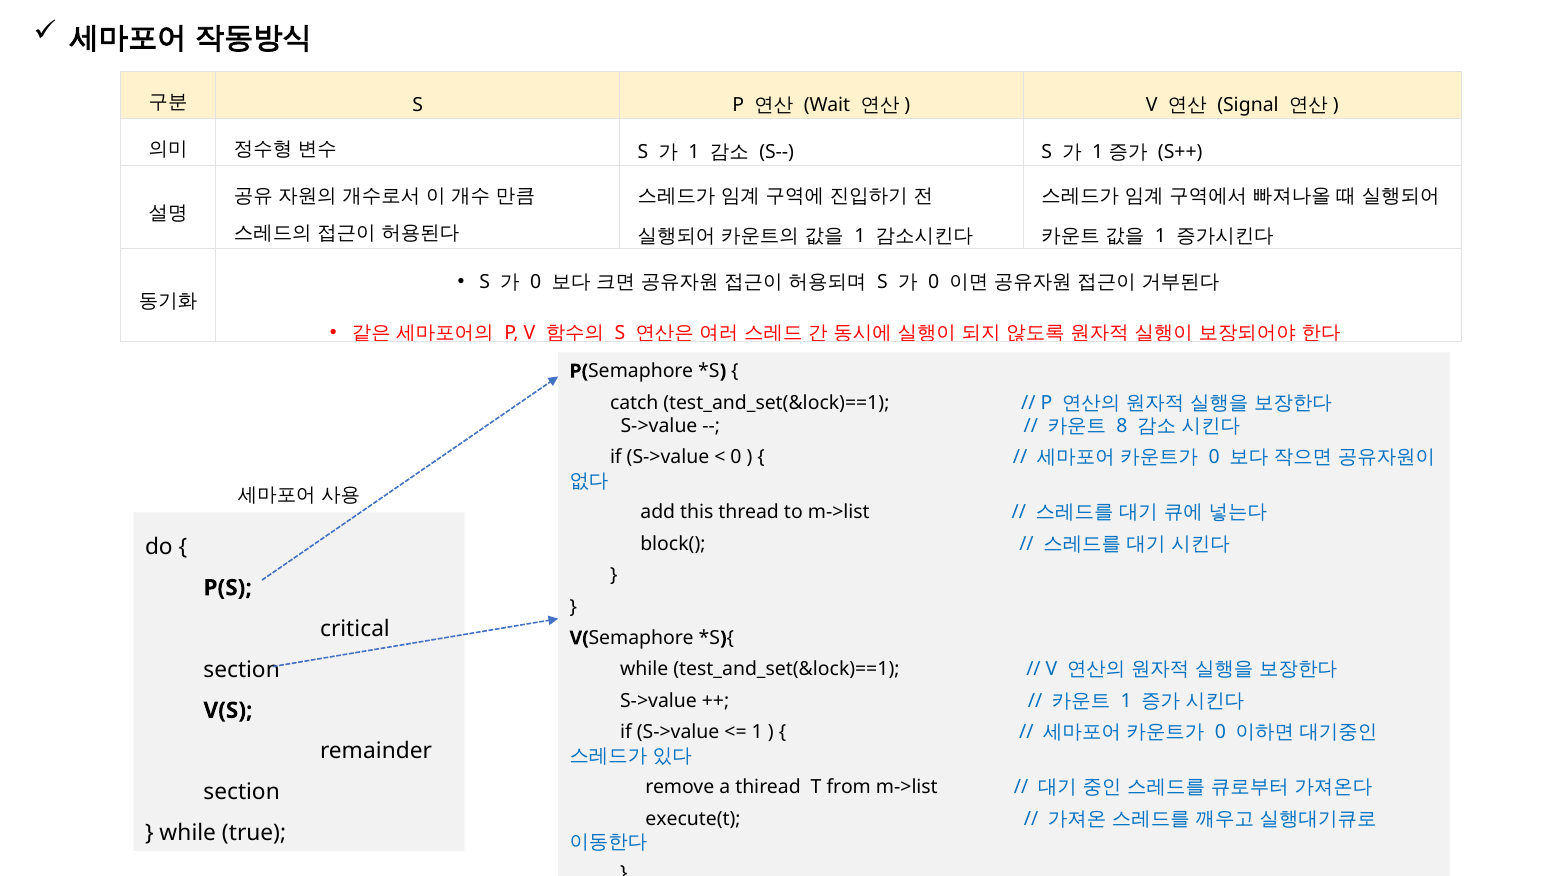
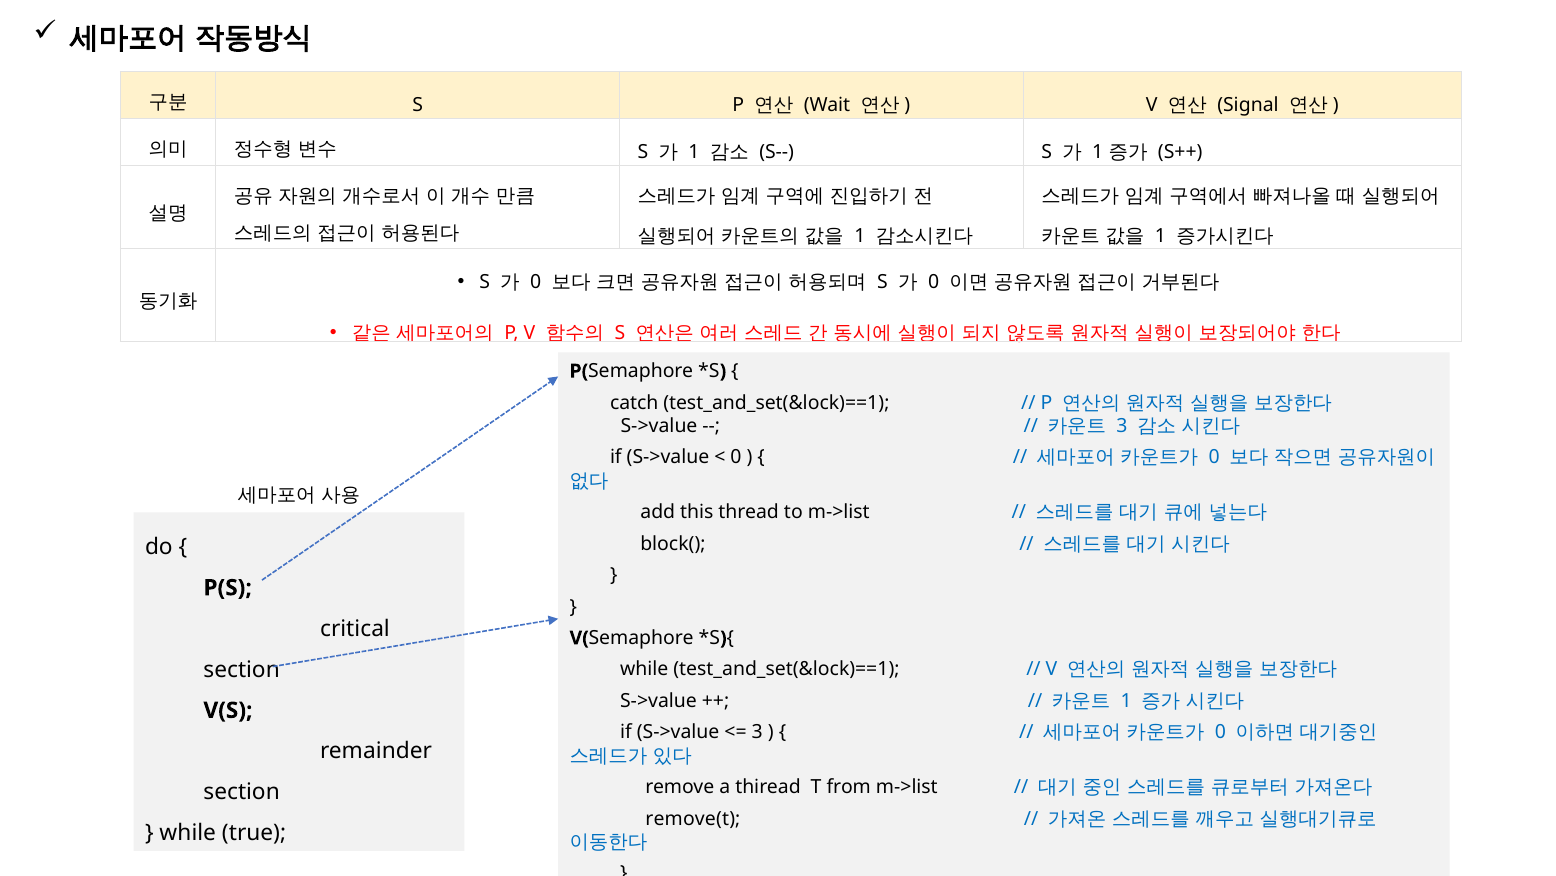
8 at (1122, 426): 8 -> 3
1 at (757, 732): 1 -> 3
execute(t: execute(t -> remove(t
